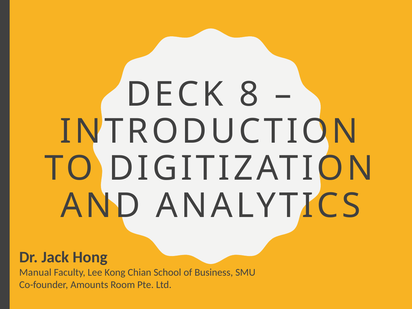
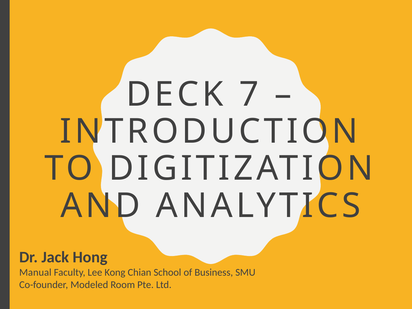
8: 8 -> 7
Amounts: Amounts -> Modeled
